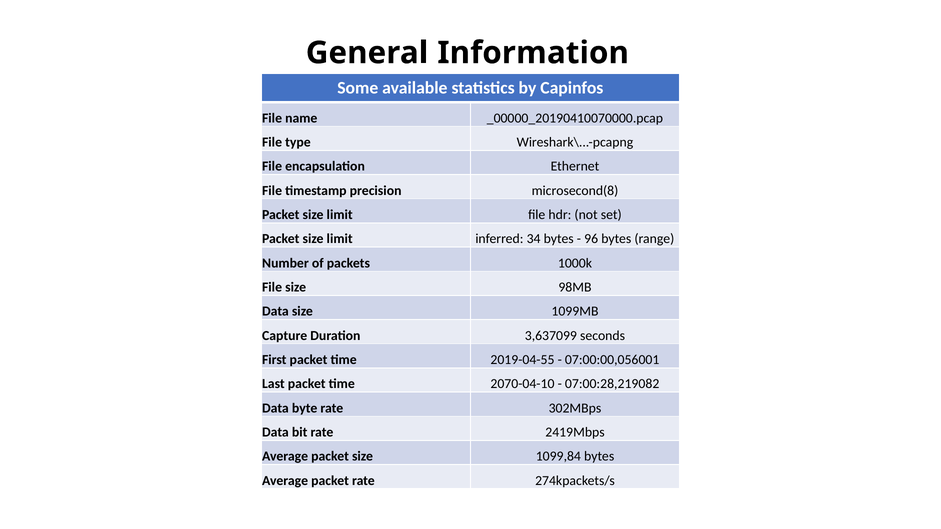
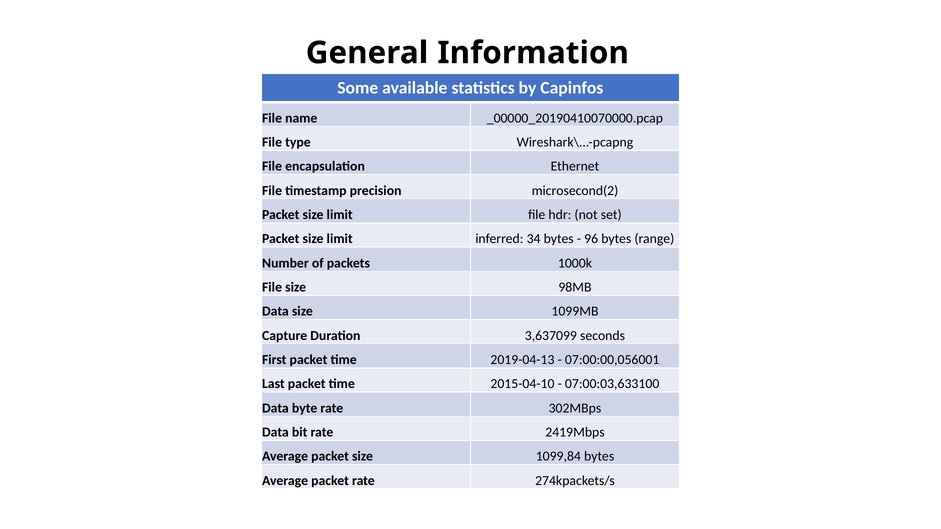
microsecond(8: microsecond(8 -> microsecond(2
2019-04-55: 2019-04-55 -> 2019-04-13
2070-04-10: 2070-04-10 -> 2015-04-10
07:00:28,219082: 07:00:28,219082 -> 07:00:03,633100
